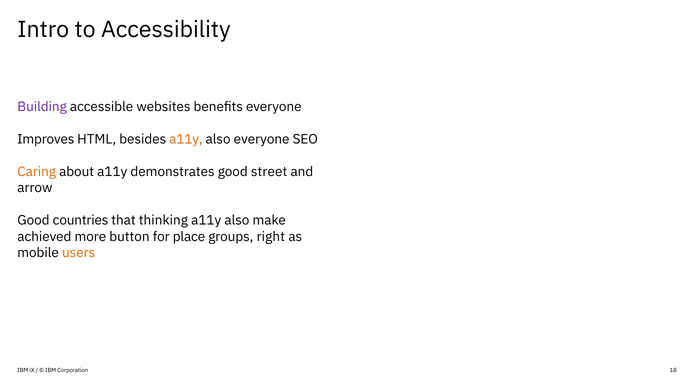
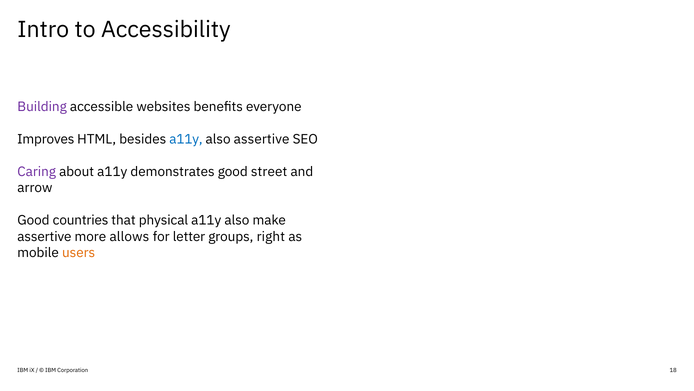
a11y at (186, 139) colour: orange -> blue
also everyone: everyone -> assertive
Caring colour: orange -> purple
thinking: thinking -> physical
achieved at (44, 236): achieved -> assertive
button: button -> allows
place: place -> letter
